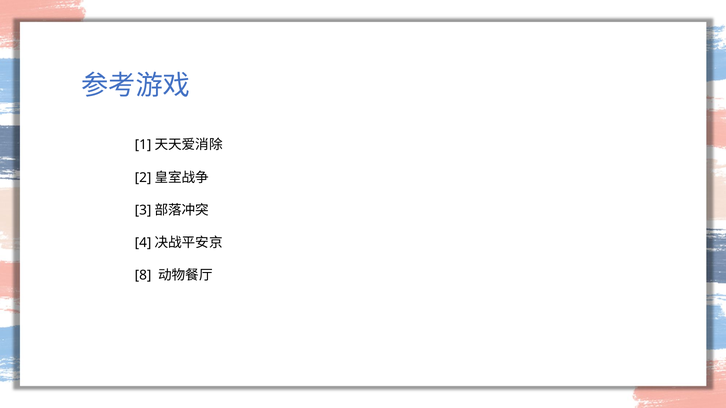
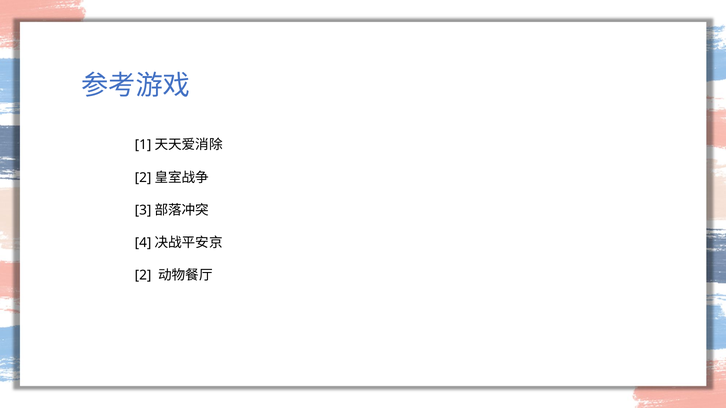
8: 8 -> 2
